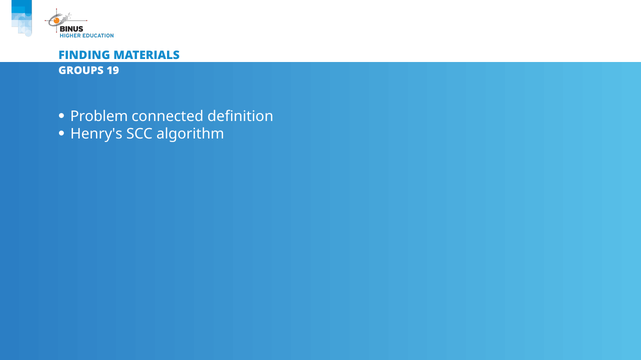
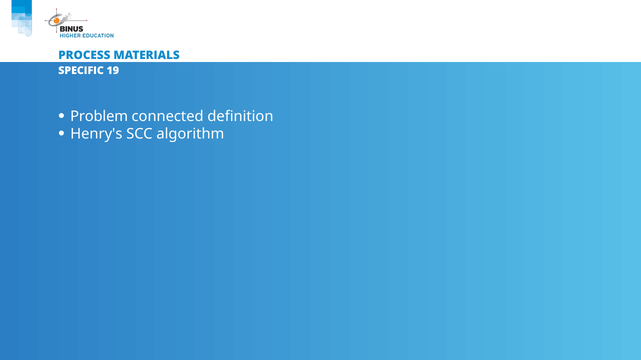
FINDING: FINDING -> PROCESS
GROUPS: GROUPS -> SPECIFIC
